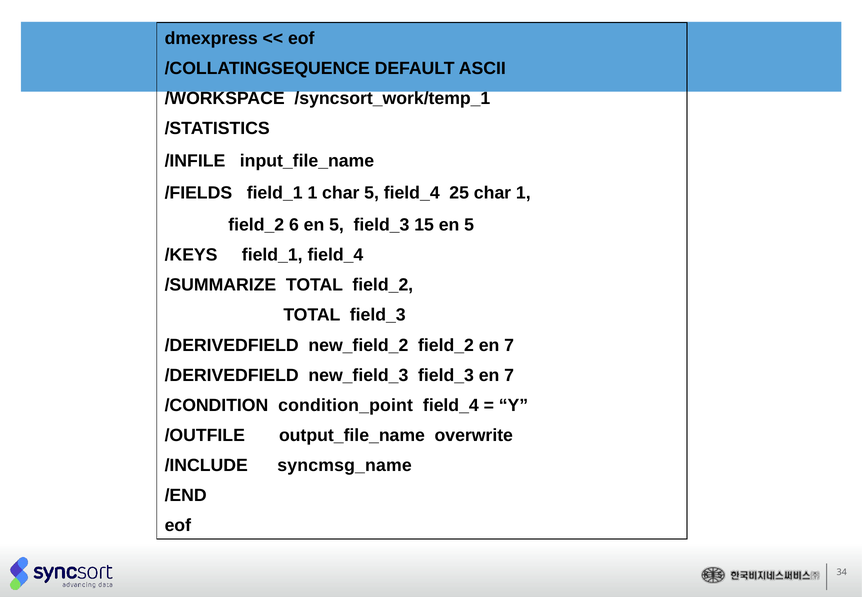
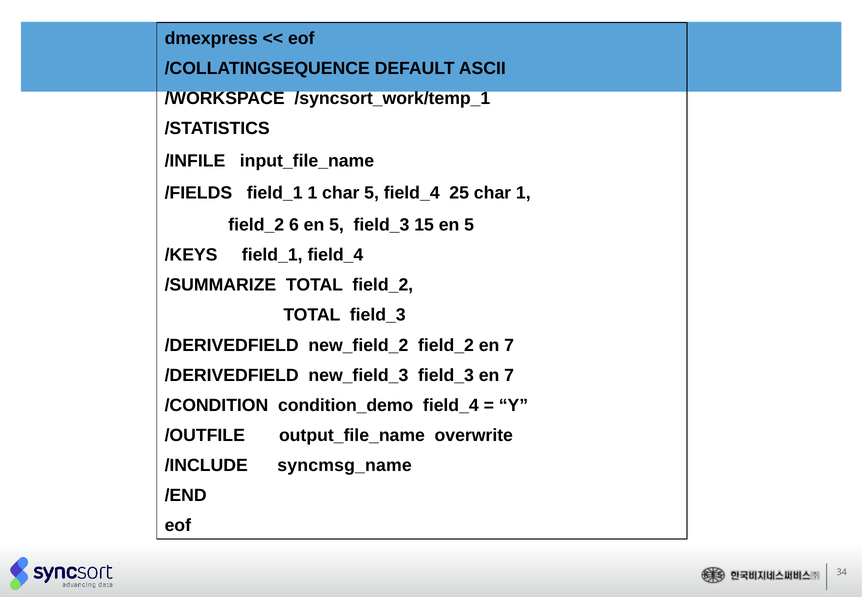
condition_point: condition_point -> condition_demo
